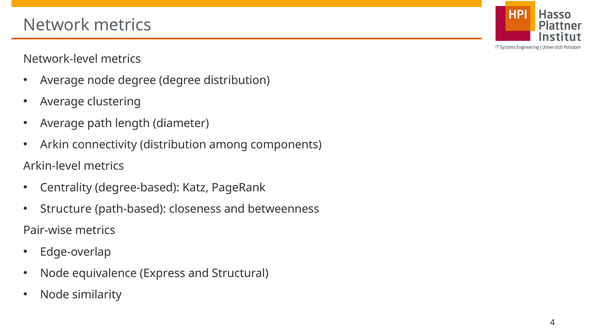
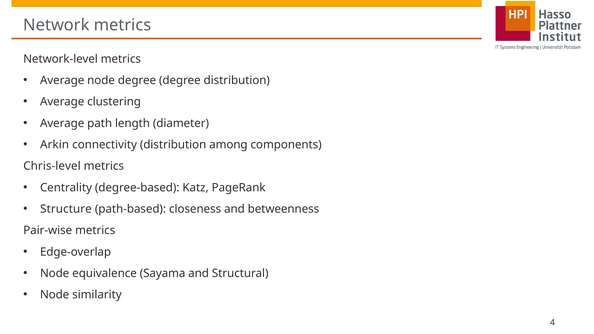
Arkin-level: Arkin-level -> Chris-level
Express: Express -> Sayama
